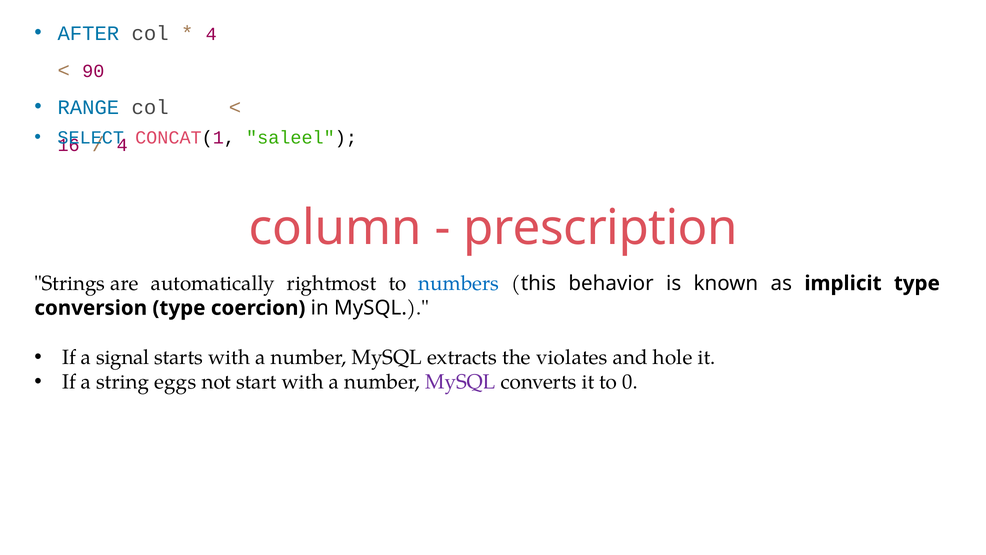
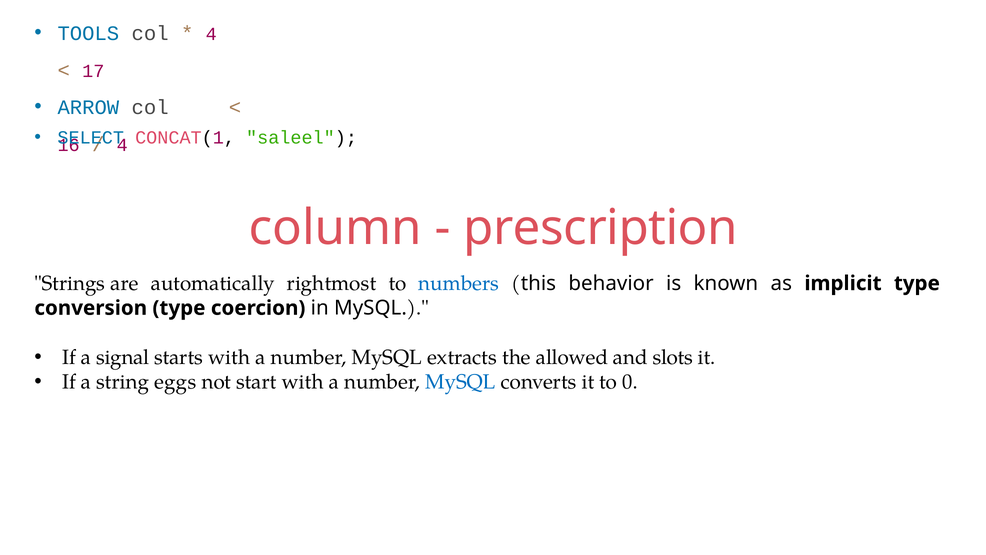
AFTER: AFTER -> TOOLS
90: 90 -> 17
RANGE: RANGE -> ARROW
violates: violates -> allowed
hole: hole -> slots
MySQL at (460, 382) colour: purple -> blue
